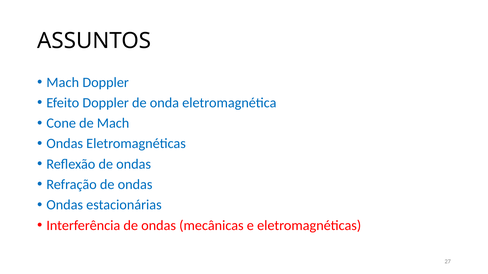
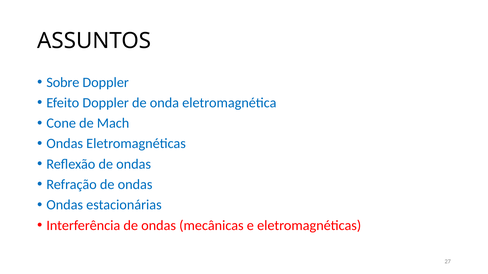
Mach at (63, 83): Mach -> Sobre
